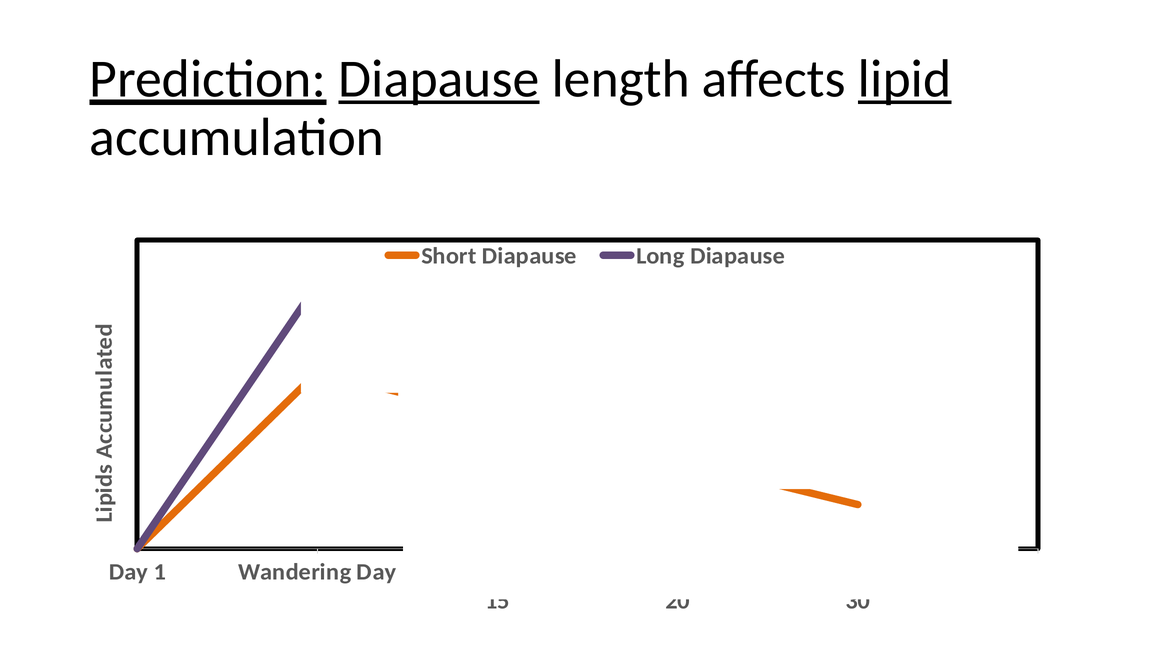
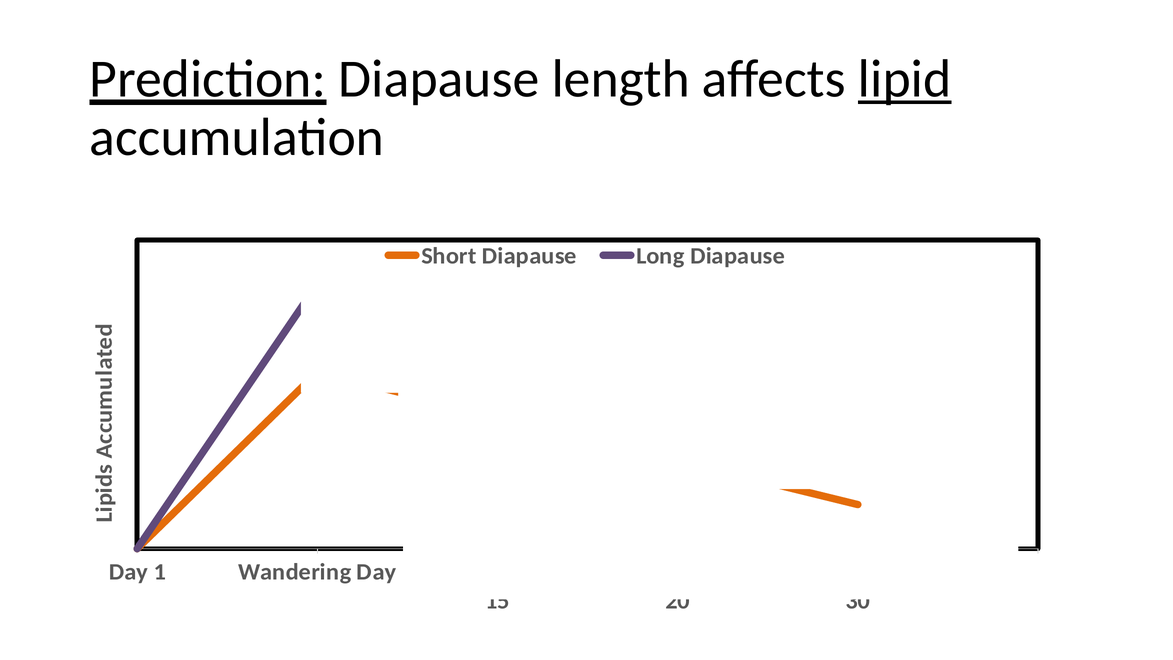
Diapause at (439, 79) underline: present -> none
